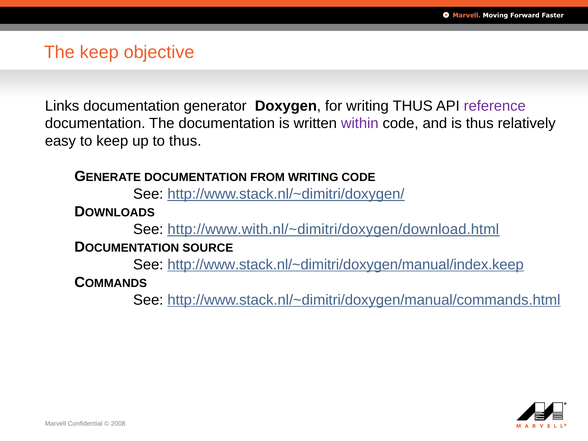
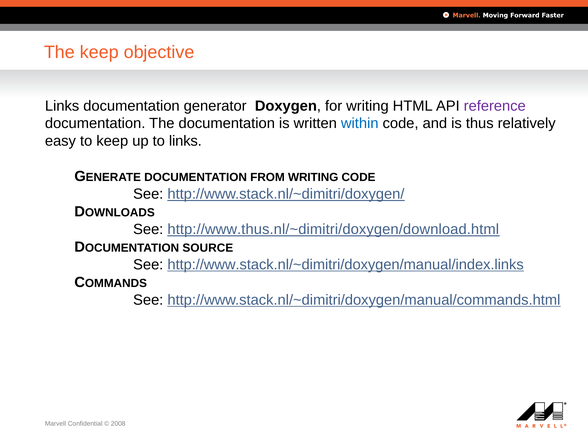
writing THUS: THUS -> HTML
within colour: purple -> blue
to thus: thus -> links
http://www.with.nl/~dimitri/doxygen/download.html: http://www.with.nl/~dimitri/doxygen/download.html -> http://www.thus.nl/~dimitri/doxygen/download.html
http://www.stack.nl/~dimitri/doxygen/manual/index.keep: http://www.stack.nl/~dimitri/doxygen/manual/index.keep -> http://www.stack.nl/~dimitri/doxygen/manual/index.links
